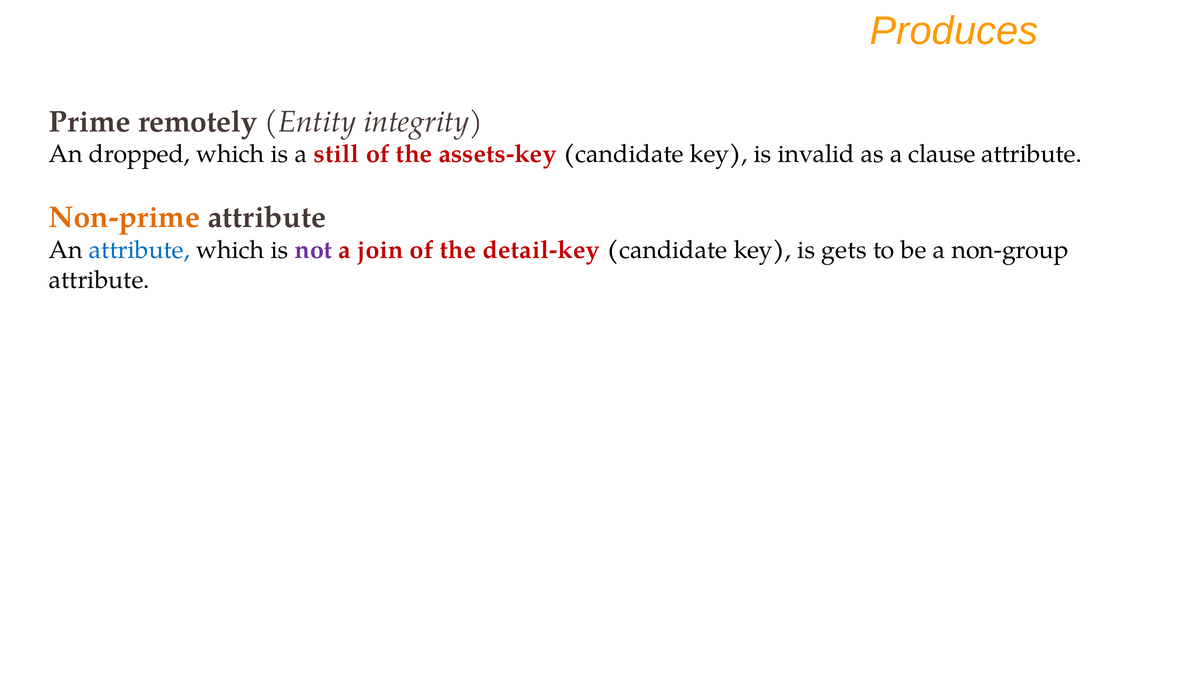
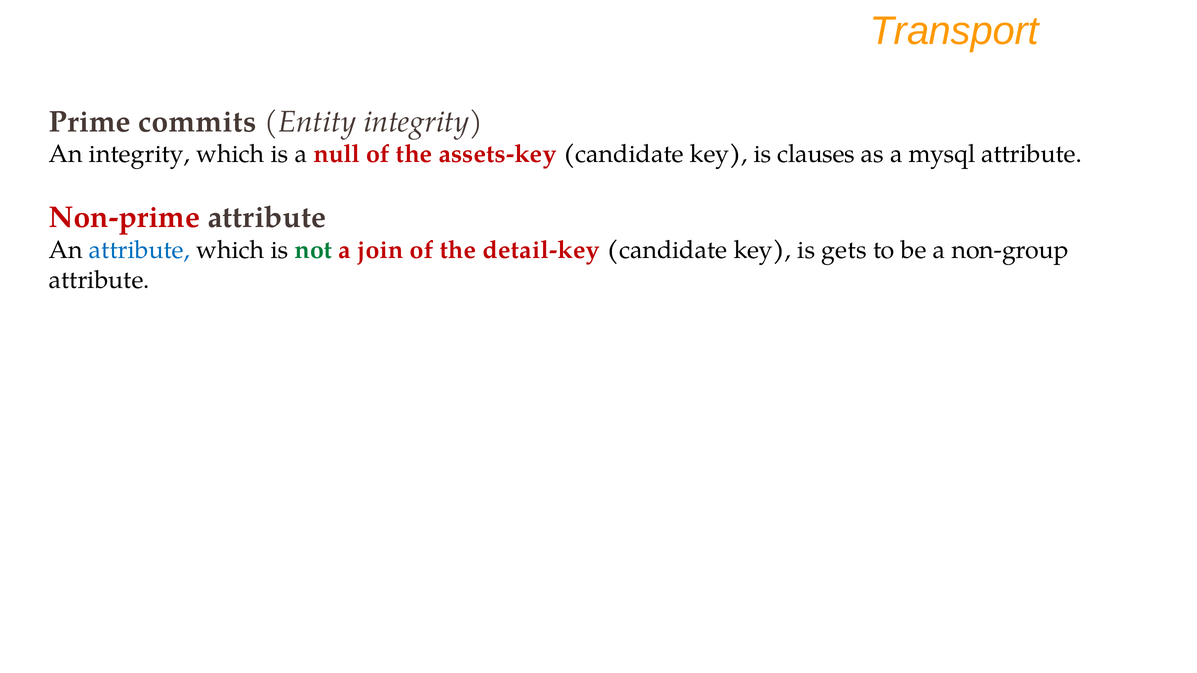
Produces: Produces -> Transport
remotely: remotely -> commits
An dropped: dropped -> integrity
still: still -> null
invalid: invalid -> clauses
clause: clause -> mysql
Non-prime colour: orange -> red
not colour: purple -> green
